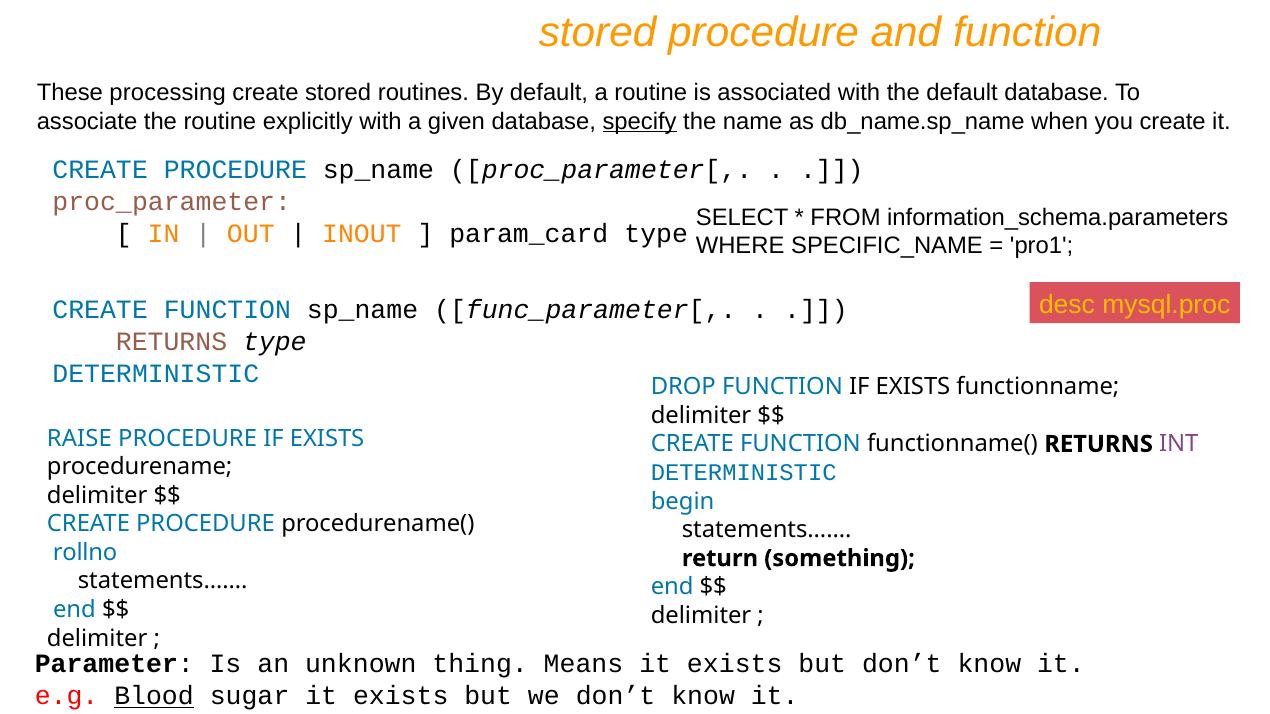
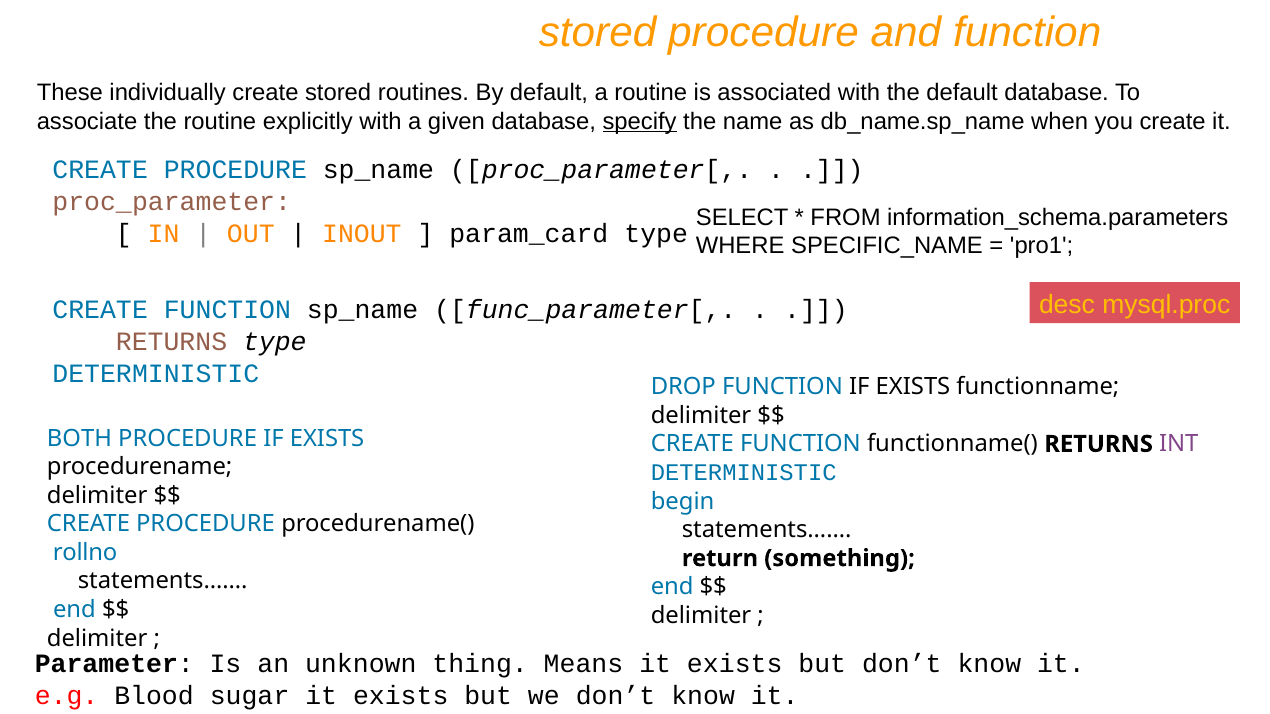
processing: processing -> individually
RAISE: RAISE -> BOTH
Blood underline: present -> none
